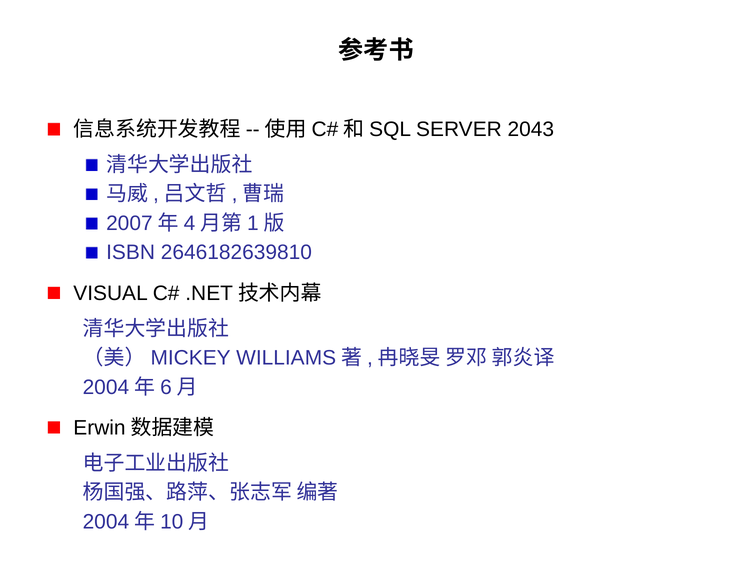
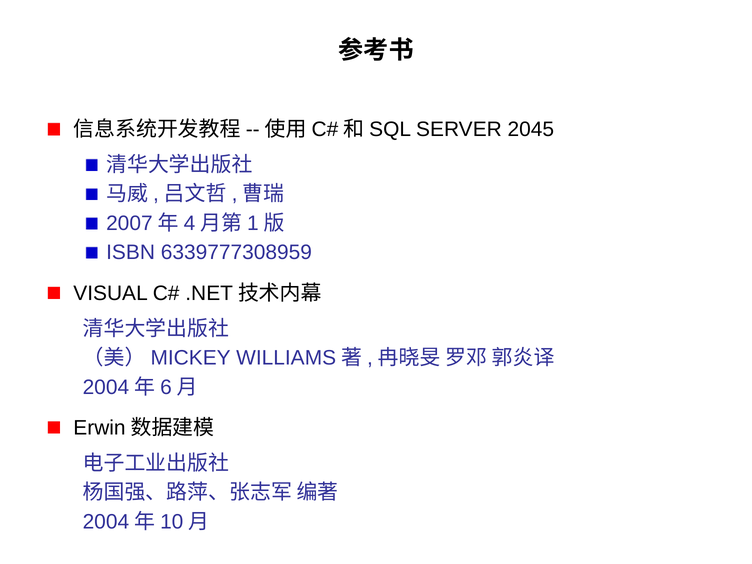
2043: 2043 -> 2045
2646182639810: 2646182639810 -> 6339777308959
